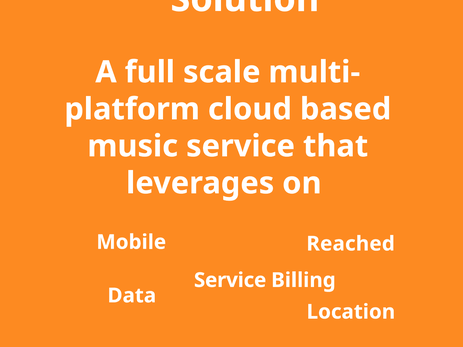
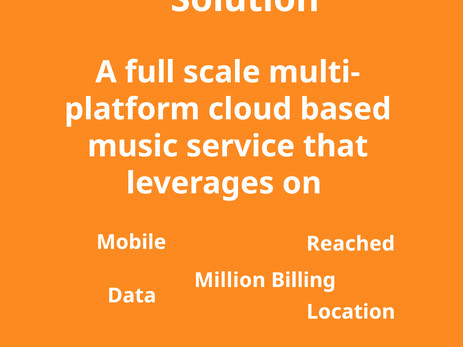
Service at (230, 280): Service -> Million
